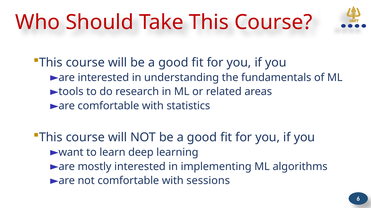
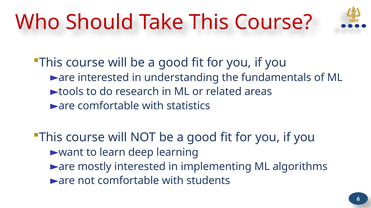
sessions: sessions -> students
